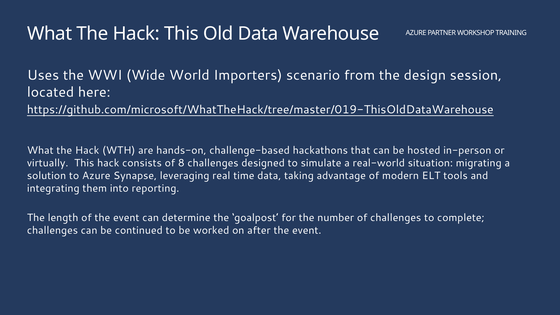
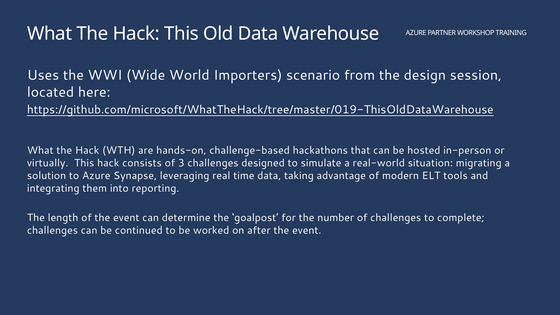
8: 8 -> 3
